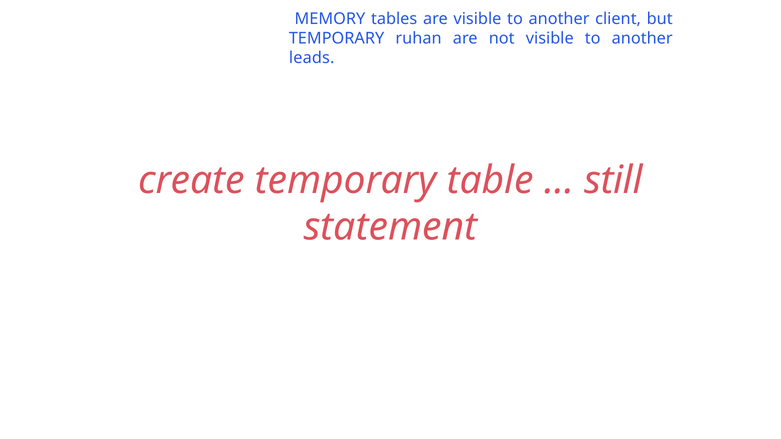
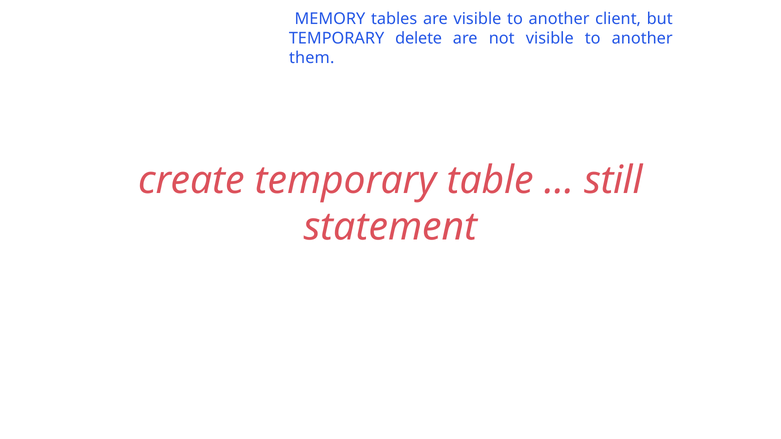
ruhan: ruhan -> delete
leads: leads -> them
